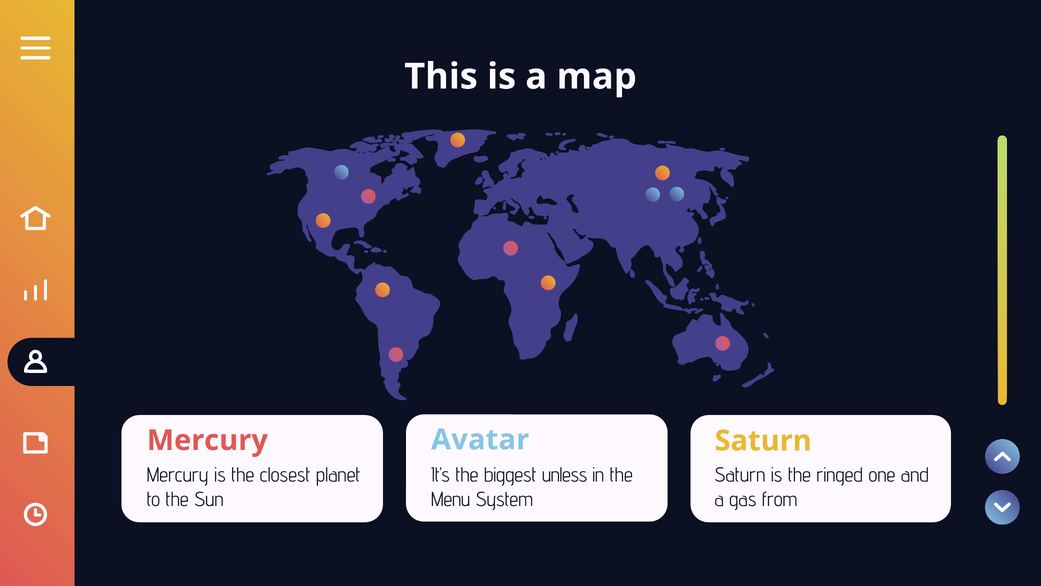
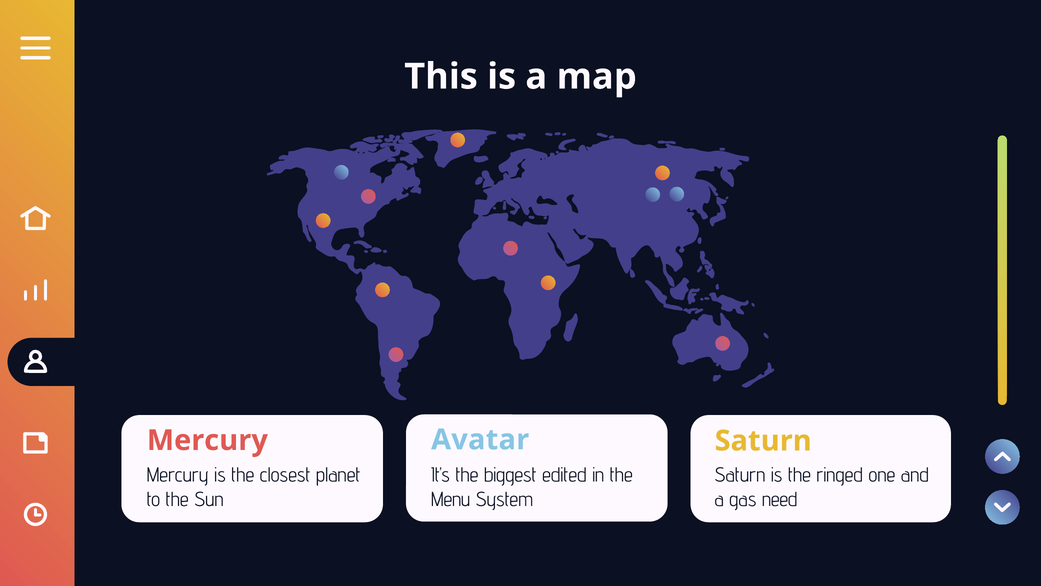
unless: unless -> edited
from: from -> need
